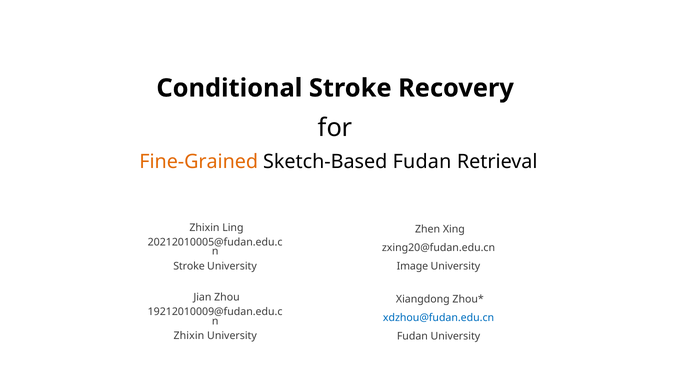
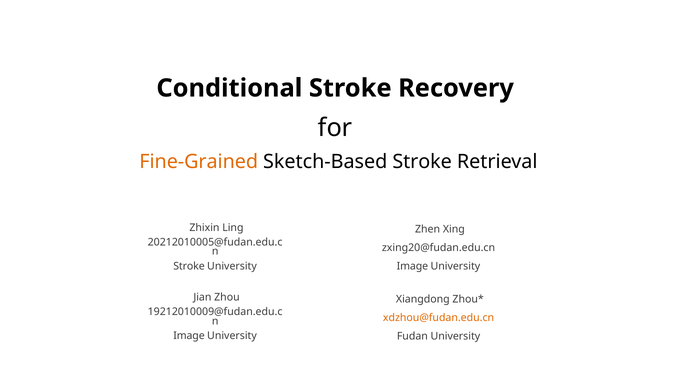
Sketch-Based Fudan: Fudan -> Stroke
xdzhou@fudan.edu.cn colour: blue -> orange
Zhixin at (189, 336): Zhixin -> Image
